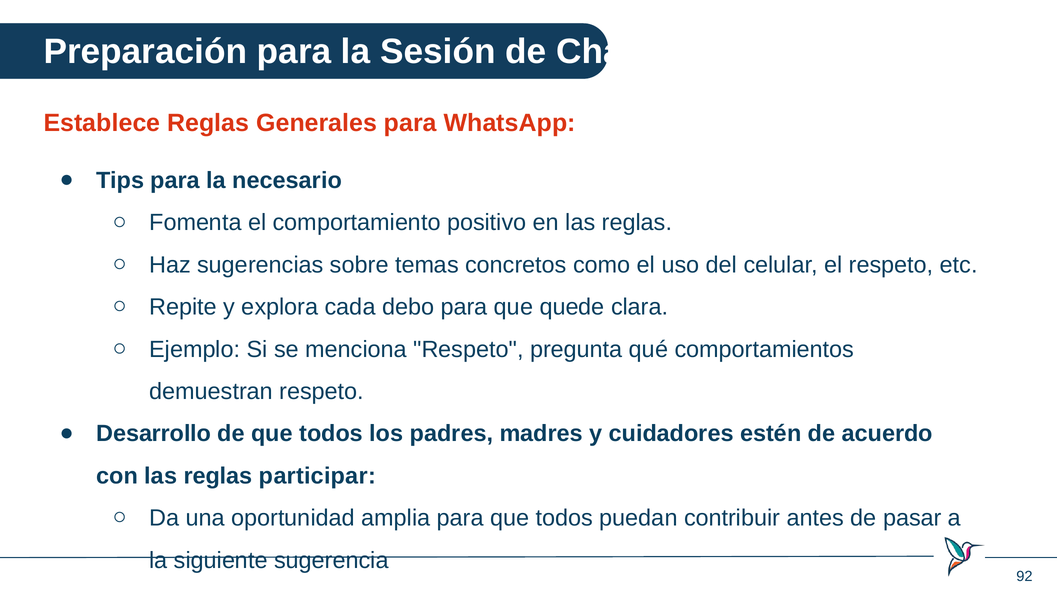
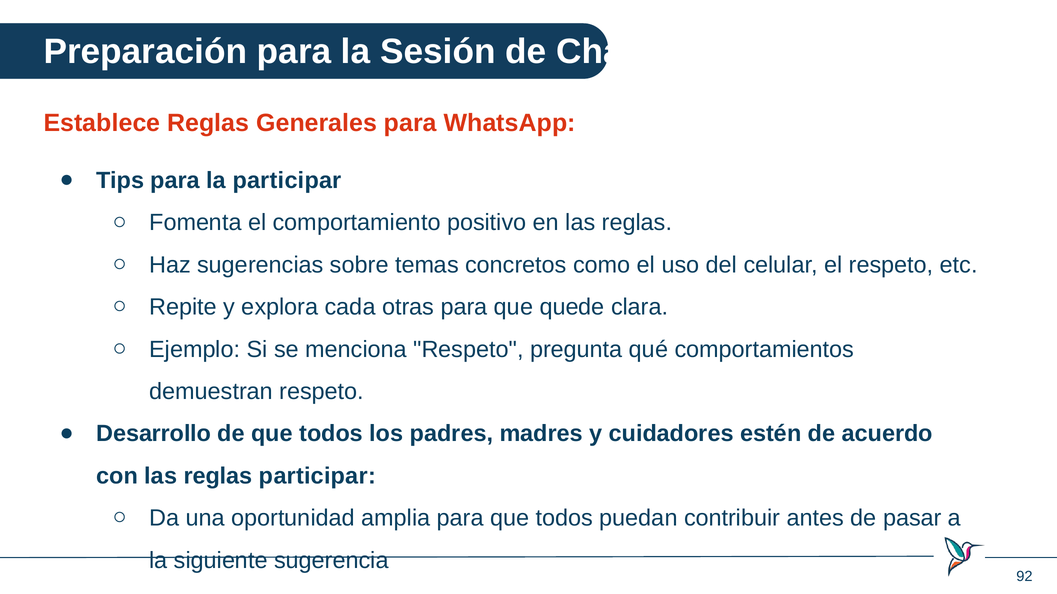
la necesario: necesario -> participar
debo: debo -> otras
